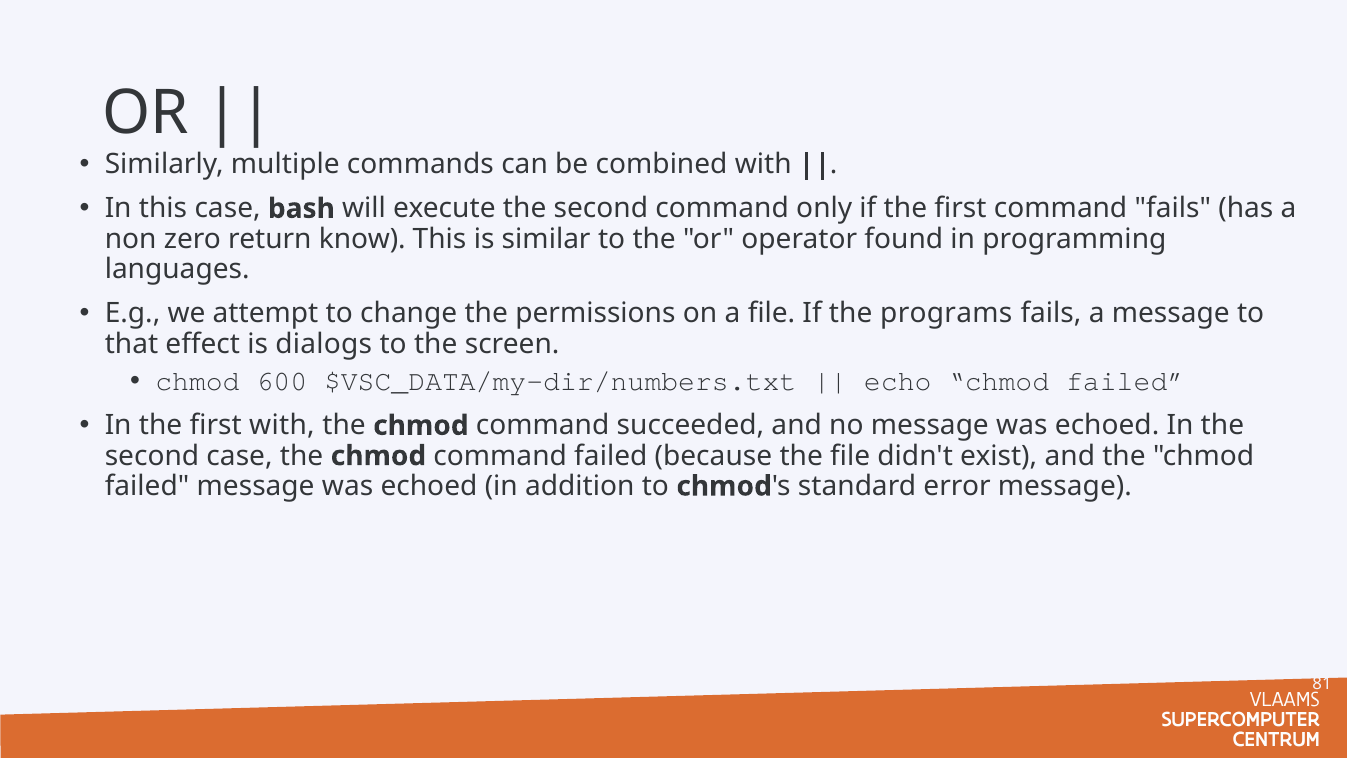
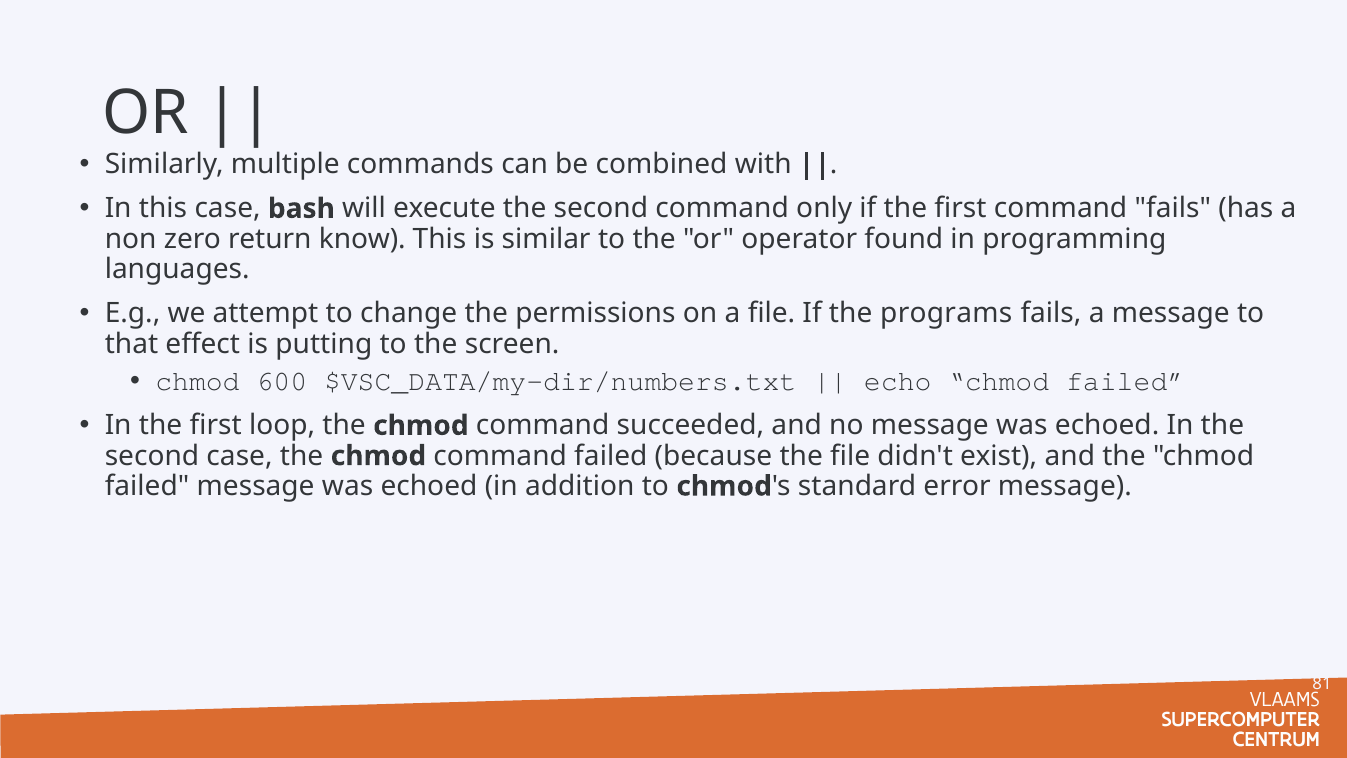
dialogs: dialogs -> putting
first with: with -> loop
